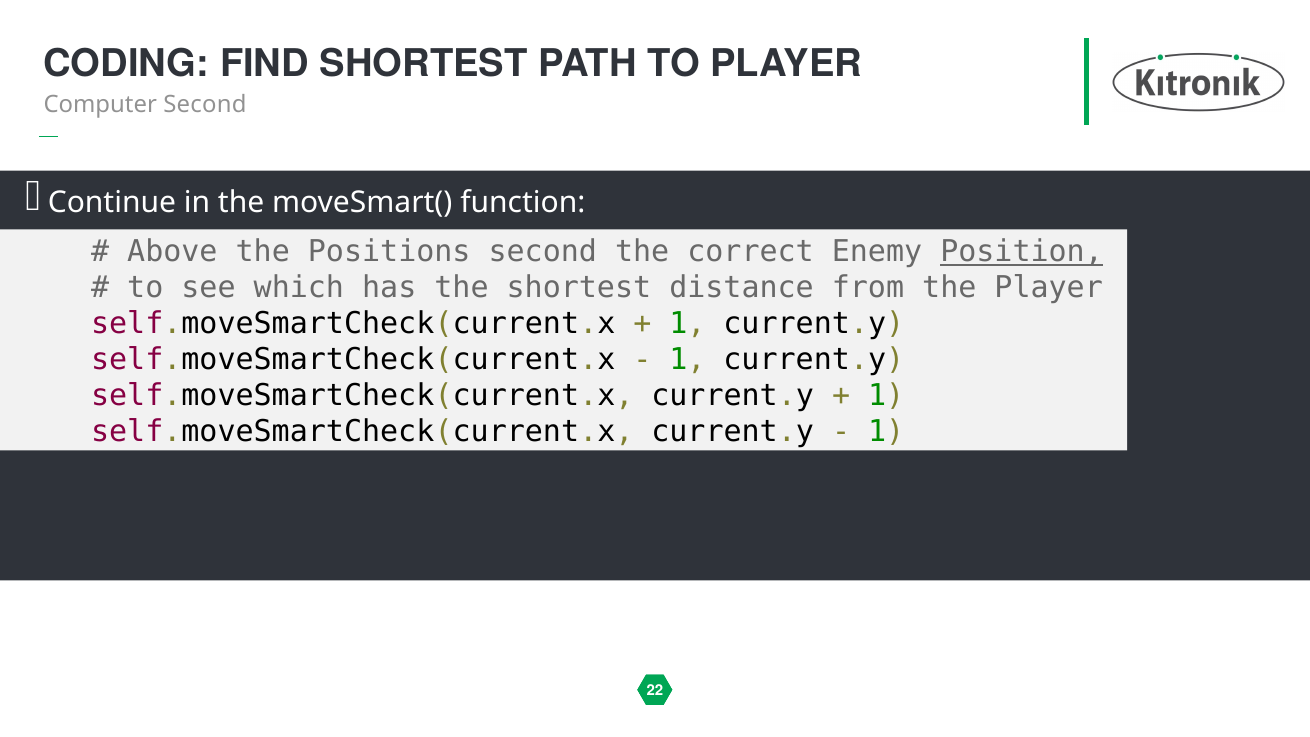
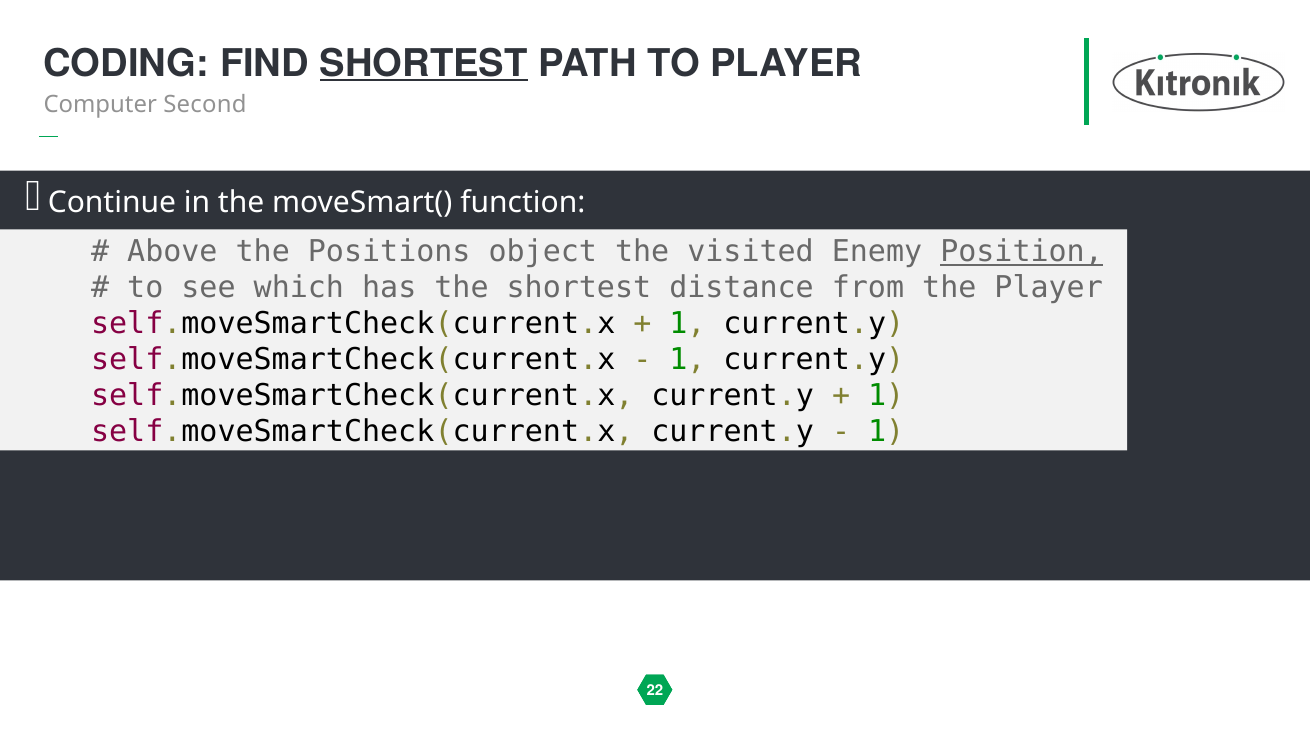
SHORTEST at (424, 64) underline: none -> present
Positions second: second -> object
correct: correct -> visited
